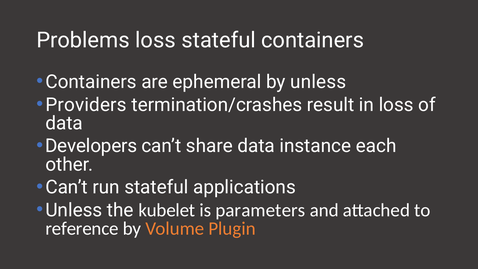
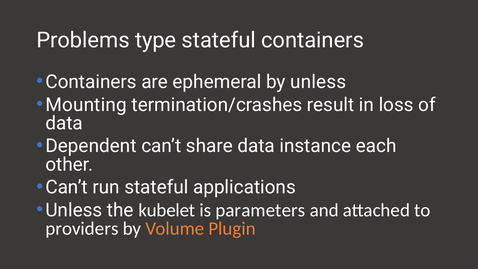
Problems loss: loss -> type
Providers: Providers -> Mounting
Developers: Developers -> Dependent
reference: reference -> providers
